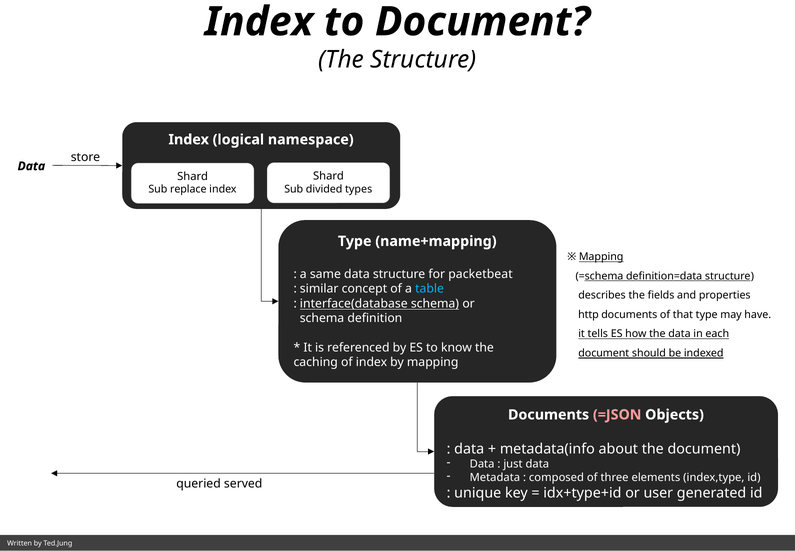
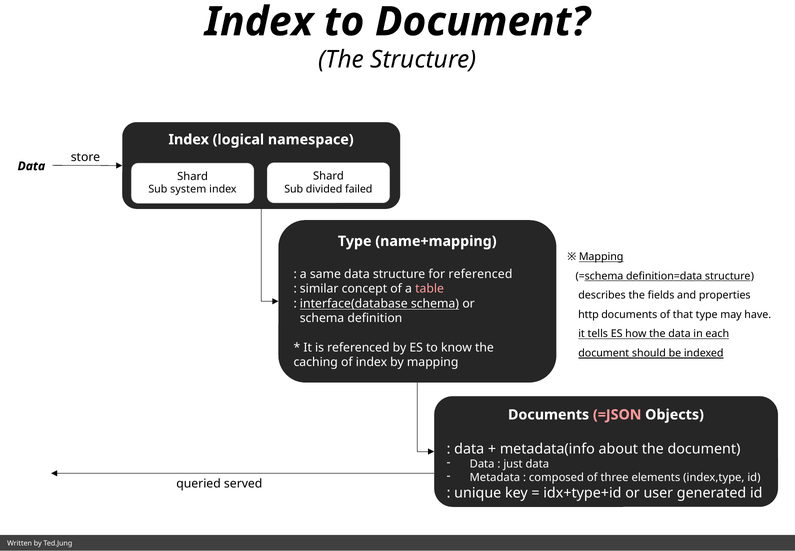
types: types -> failed
replace: replace -> system
for packetbeat: packetbeat -> referenced
table colour: light blue -> pink
